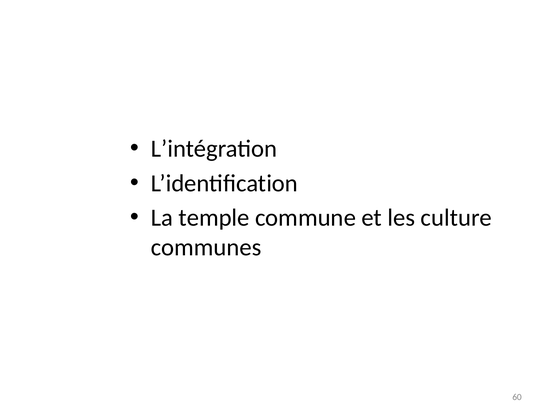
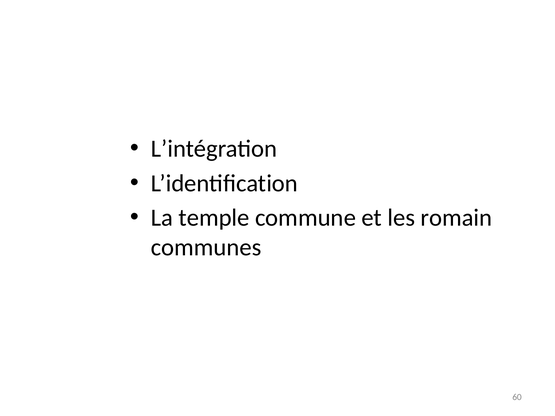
culture: culture -> romain
